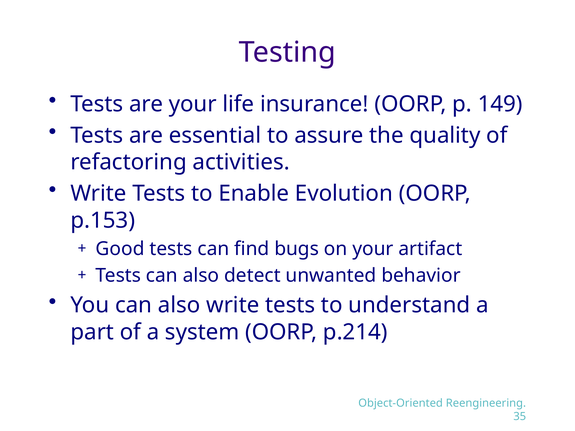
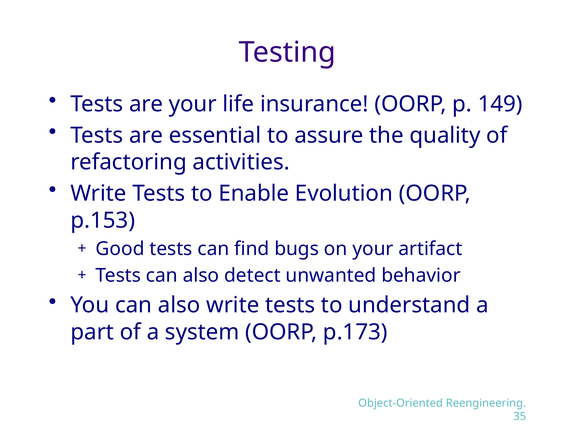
p.214: p.214 -> p.173
